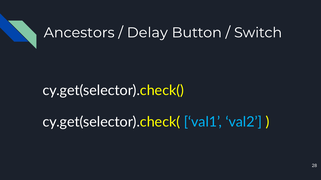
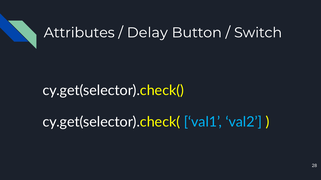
Ancestors: Ancestors -> Attributes
